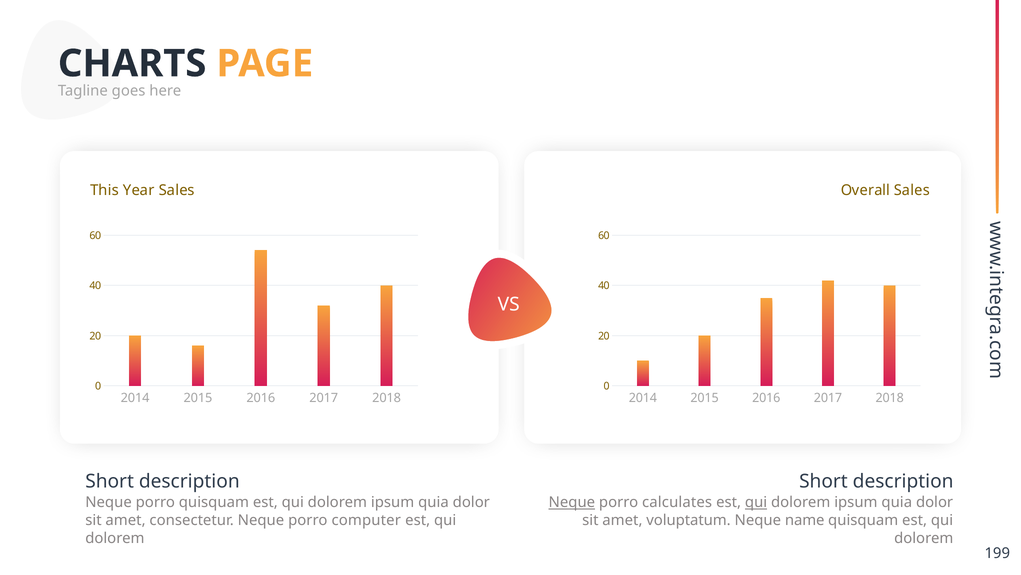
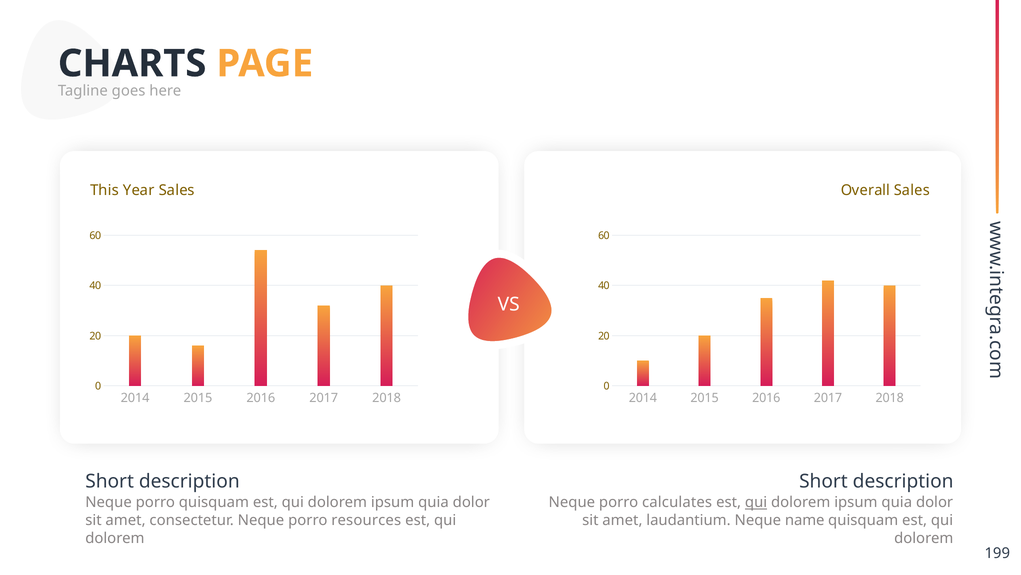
Neque at (572, 502) underline: present -> none
computer: computer -> resources
voluptatum: voluptatum -> laudantium
